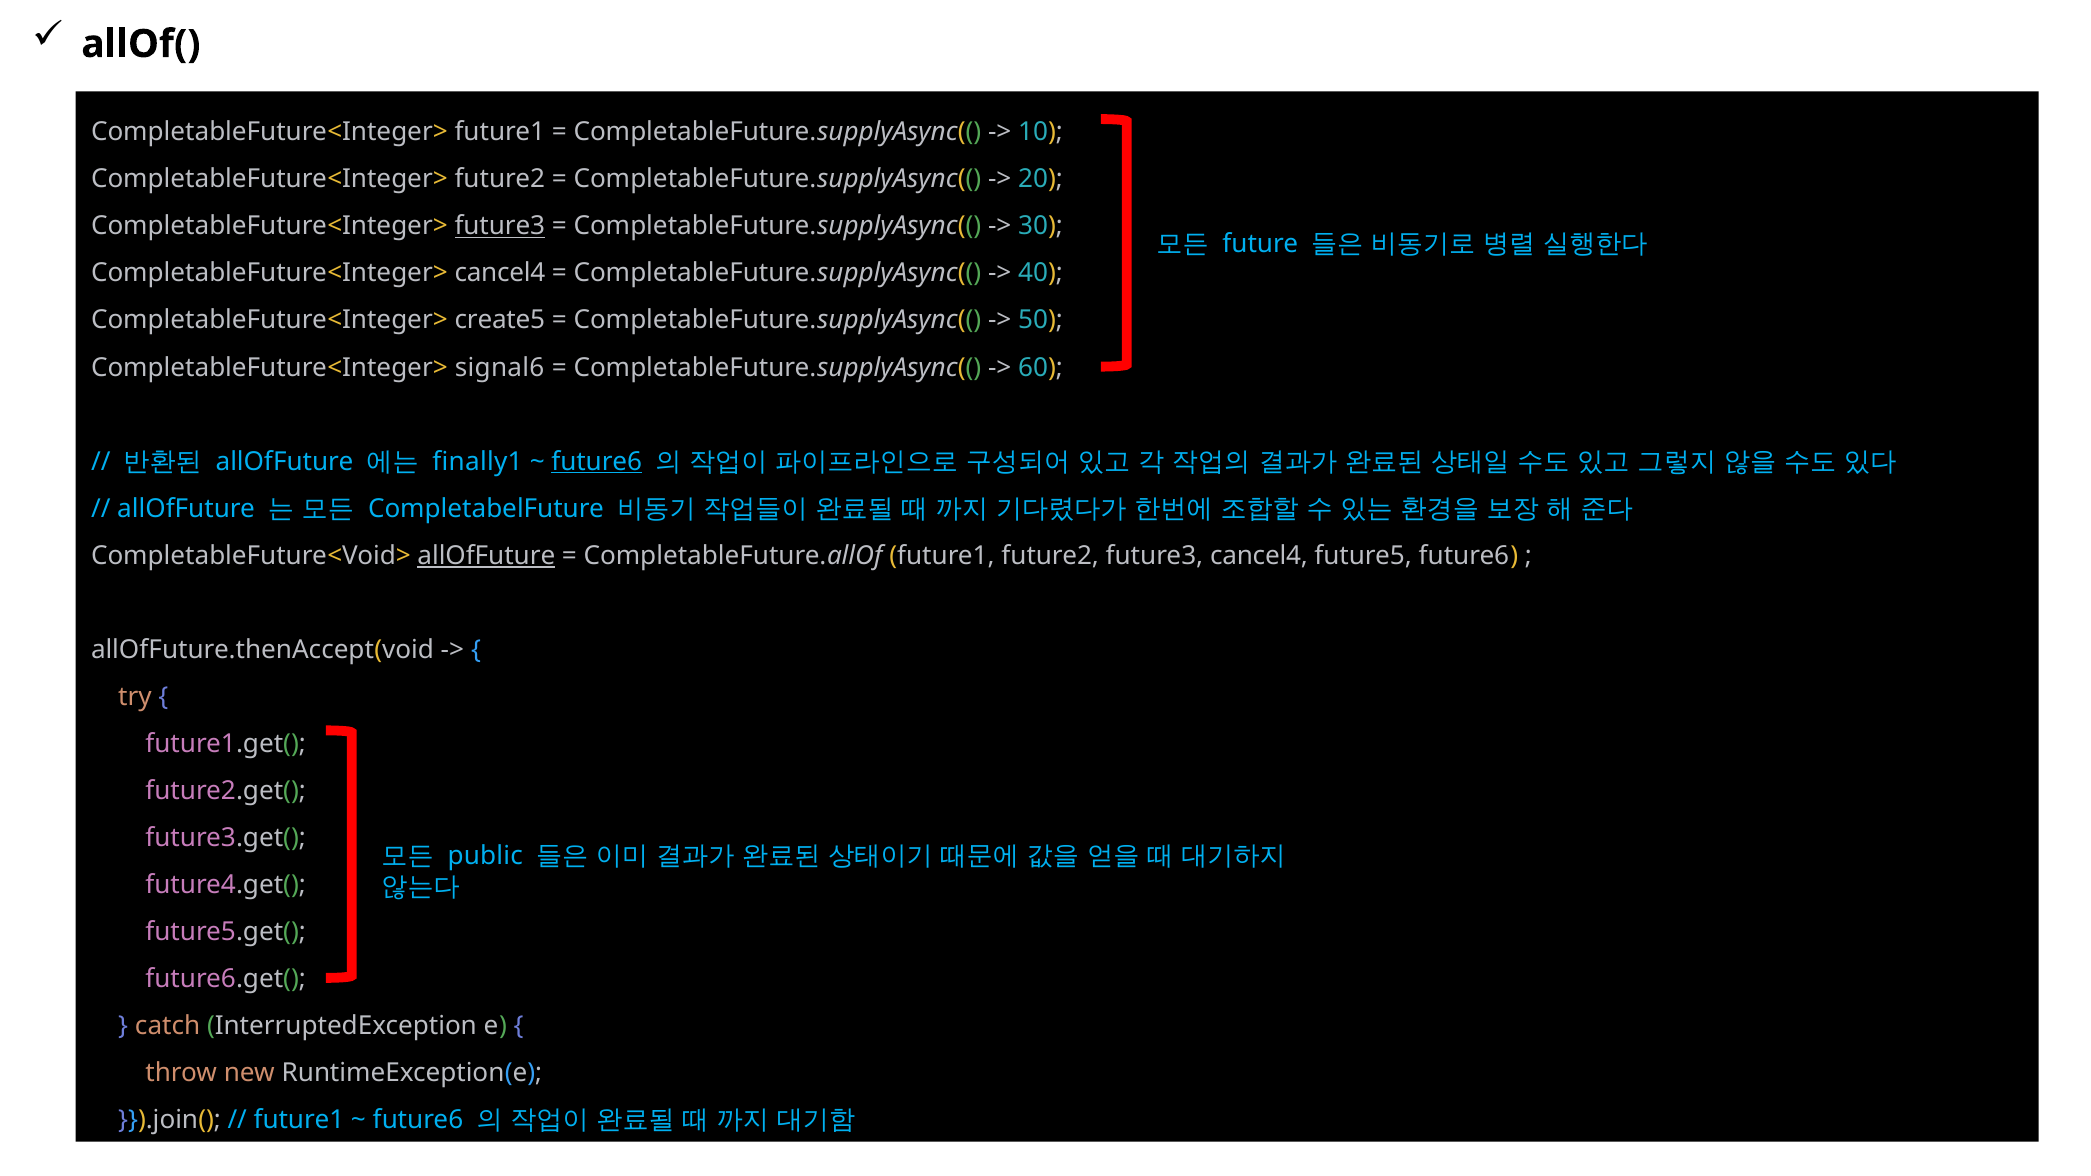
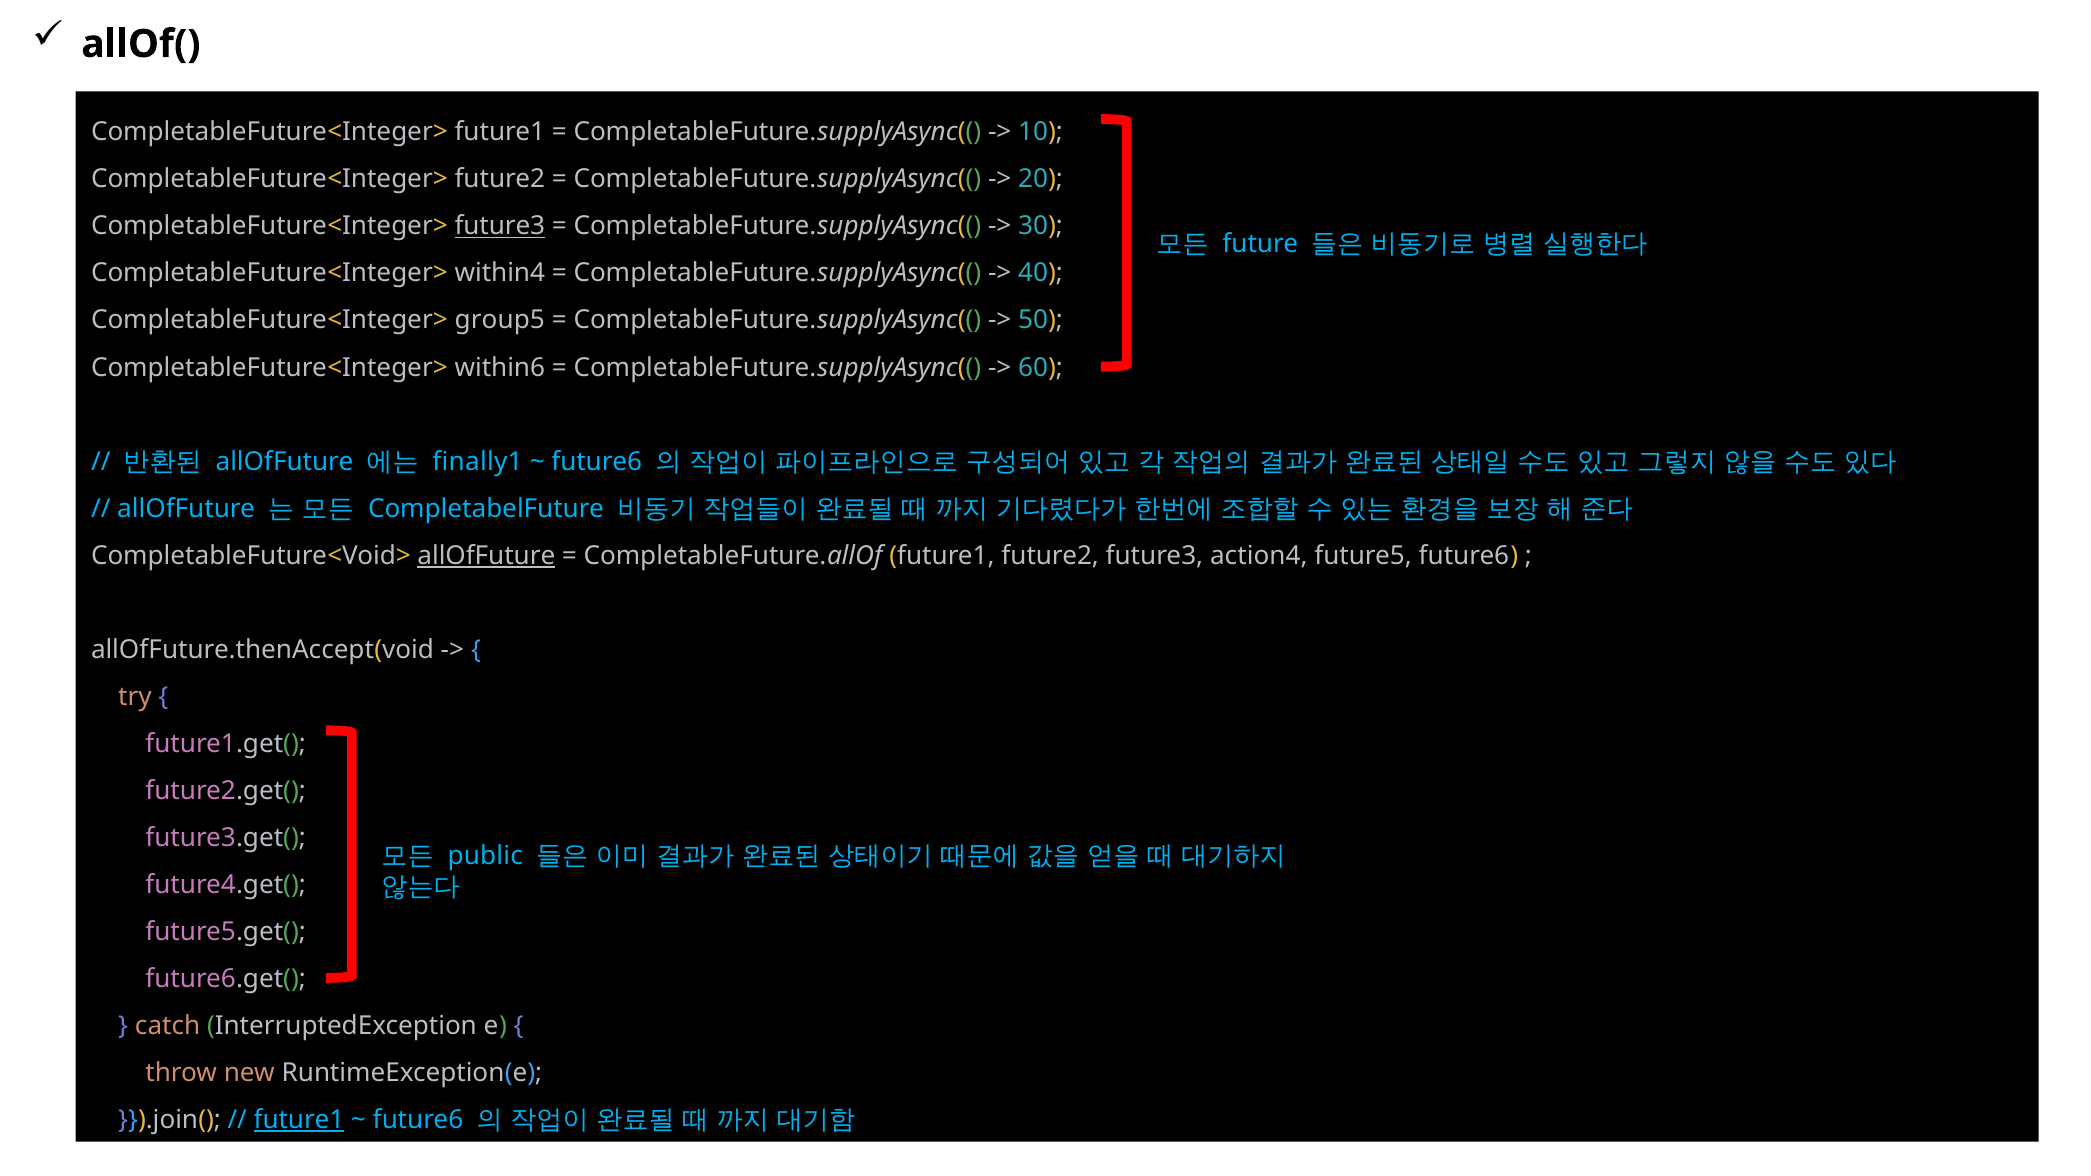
CompletableFuture<Integer> cancel4: cancel4 -> within4
create5: create5 -> group5
signal6: signal6 -> within6
future6 at (597, 462) underline: present -> none
future3 cancel4: cancel4 -> action4
future1 at (299, 1120) underline: none -> present
